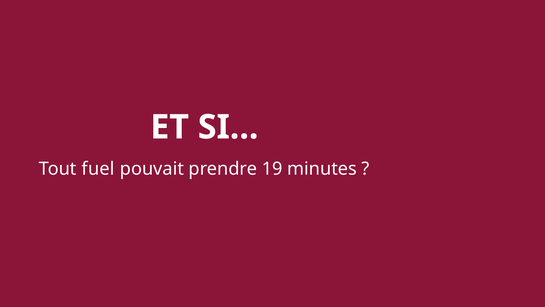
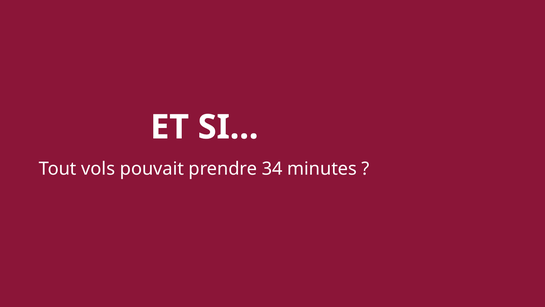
fuel: fuel -> vols
19: 19 -> 34
